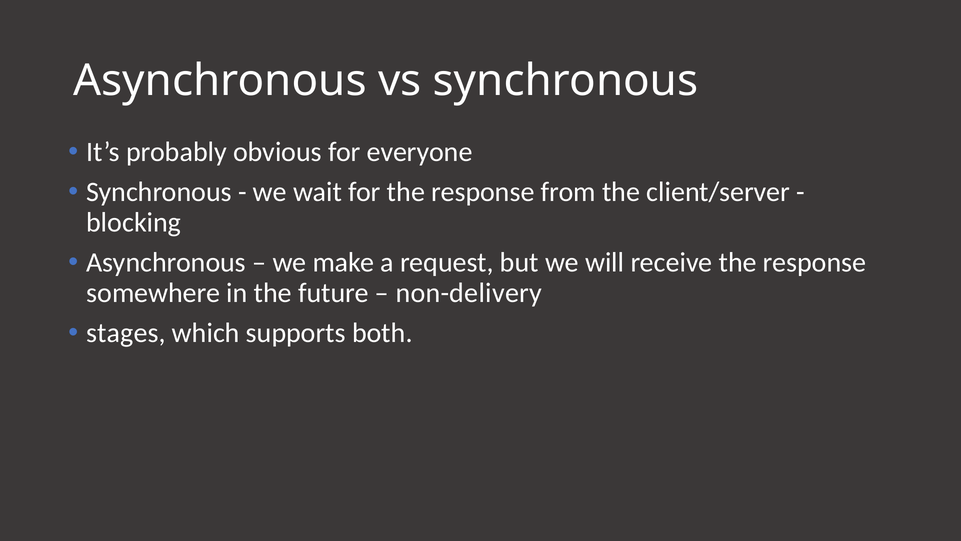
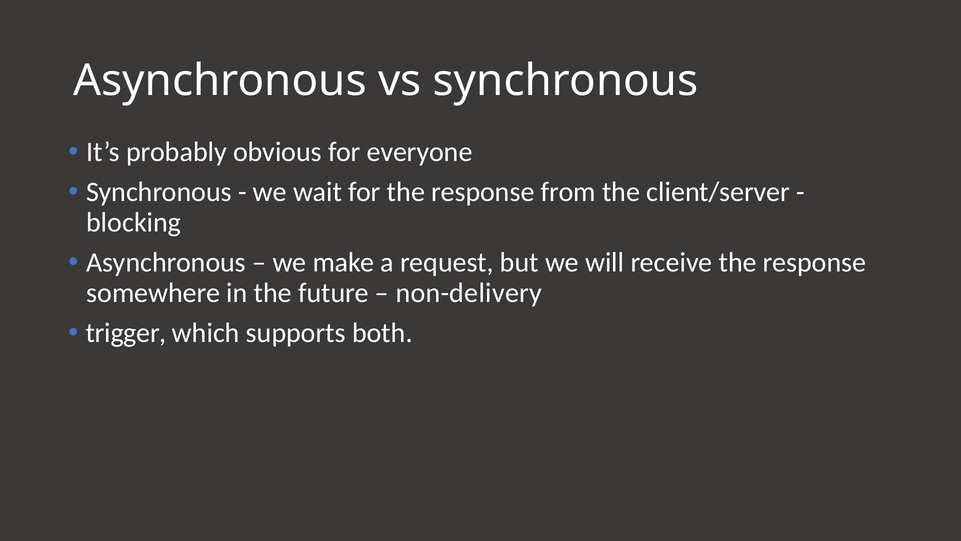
stages: stages -> trigger
